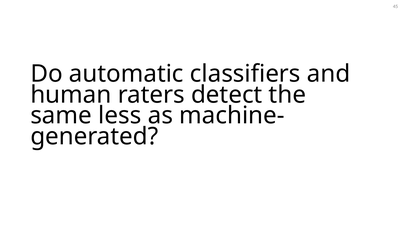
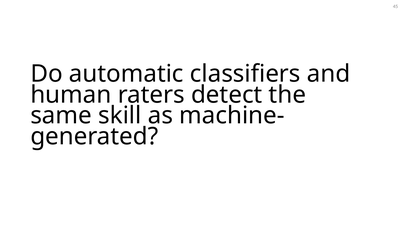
less: less -> skill
